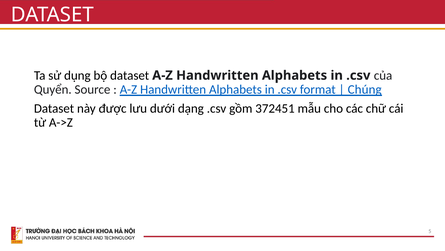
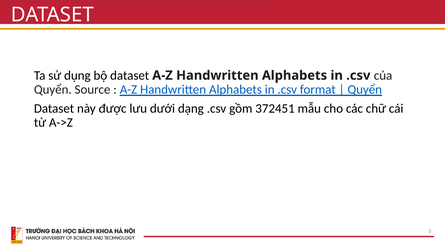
Chúng at (365, 89): Chúng -> Quyển
